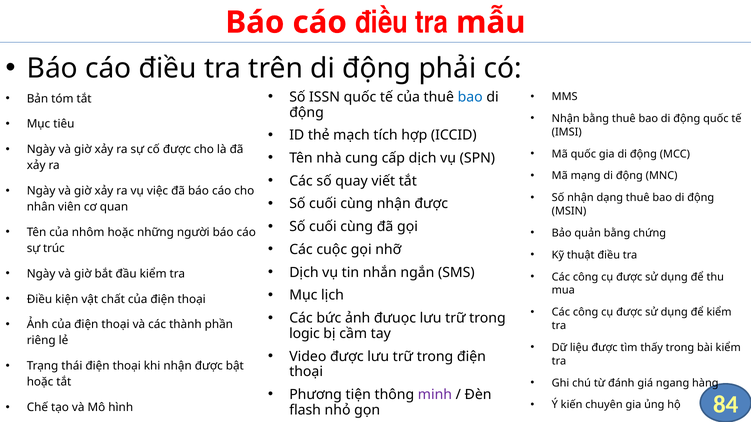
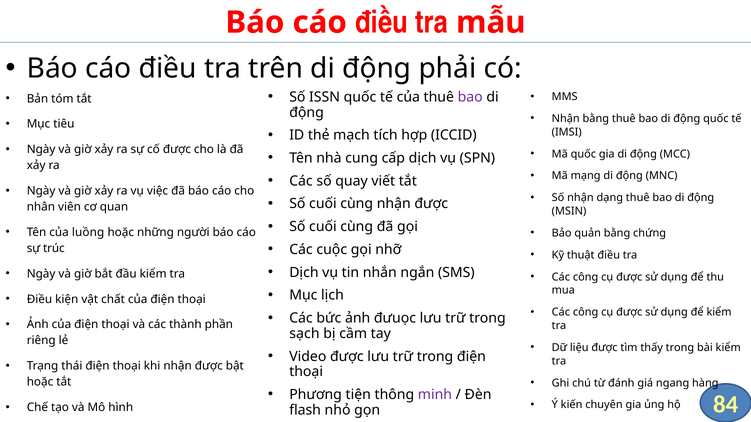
bao at (470, 97) colour: blue -> purple
nhôm: nhôm -> luồng
logic: logic -> sạch
